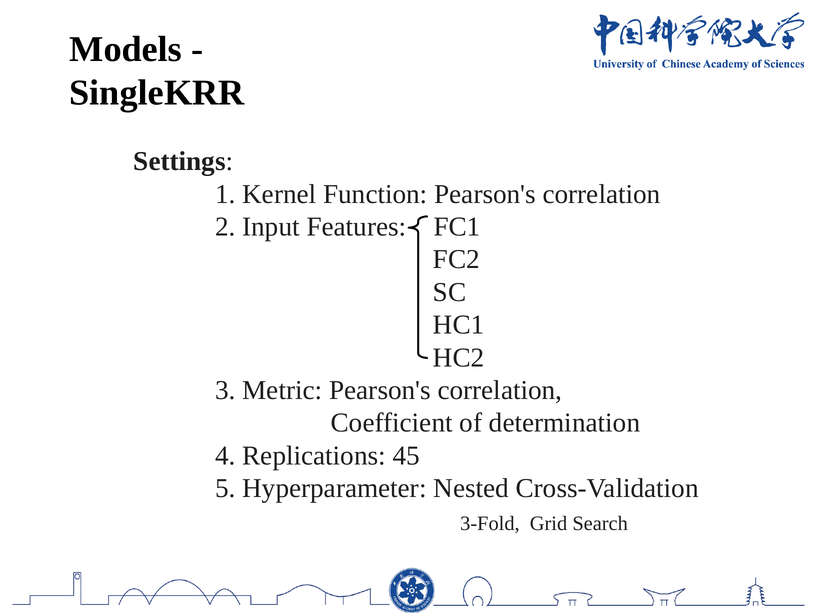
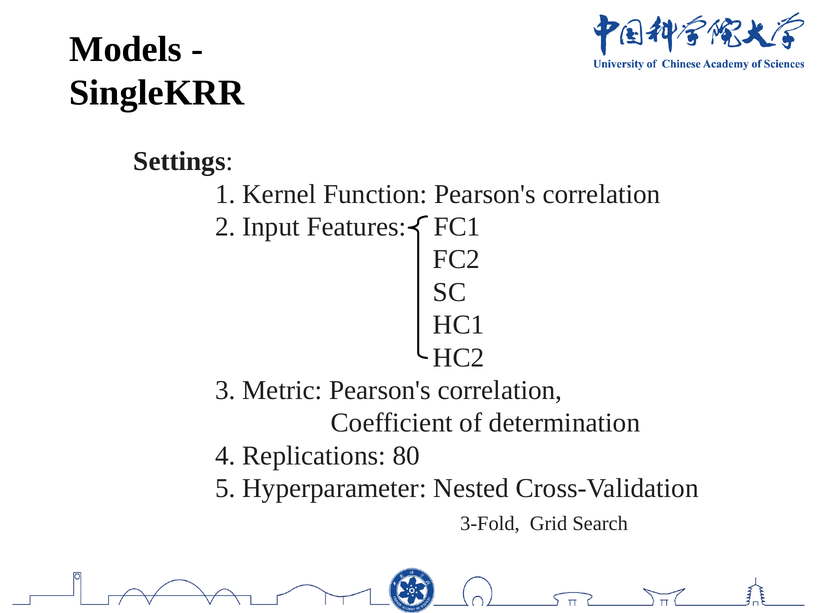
45: 45 -> 80
